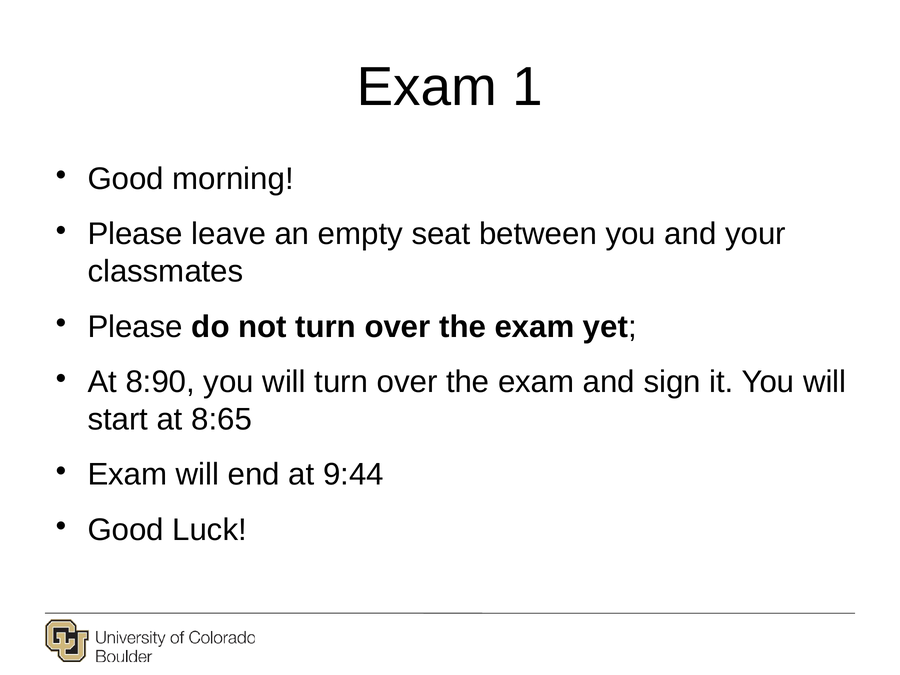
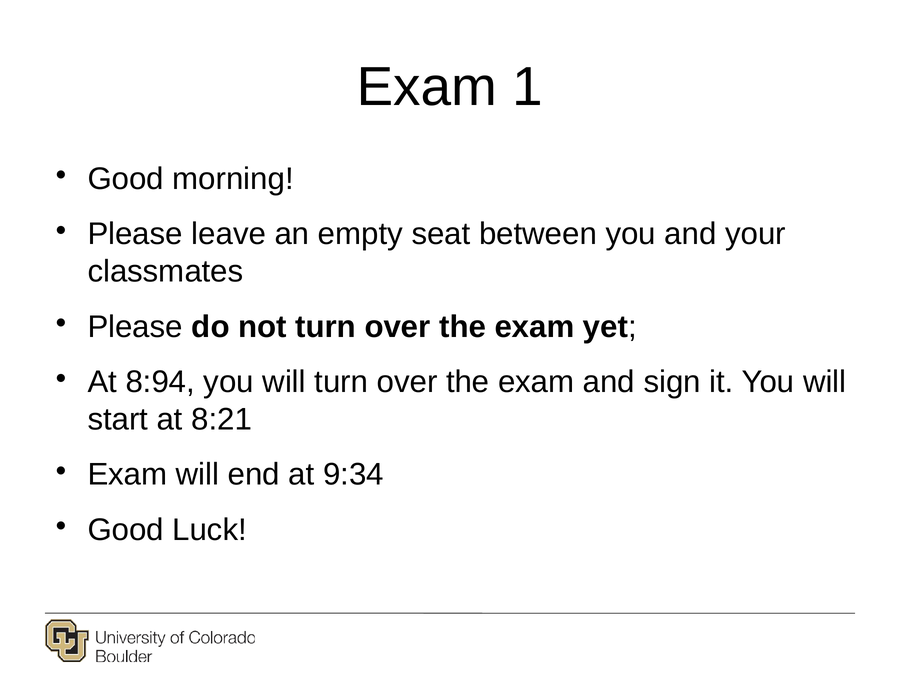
8:90: 8:90 -> 8:94
8:65: 8:65 -> 8:21
9:44: 9:44 -> 9:34
